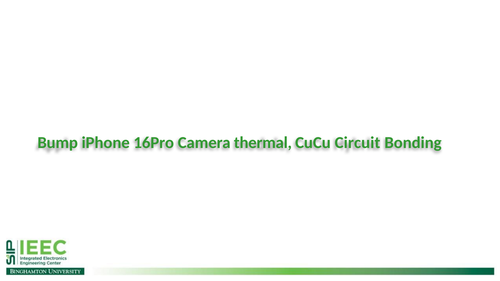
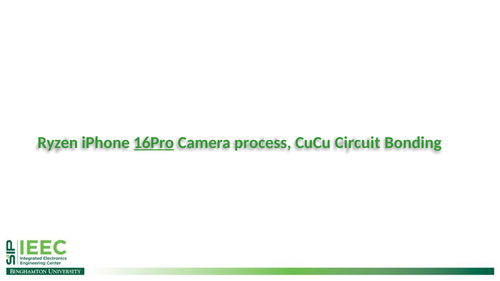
Bump: Bump -> Ryzen
16Pro underline: none -> present
thermal: thermal -> process
